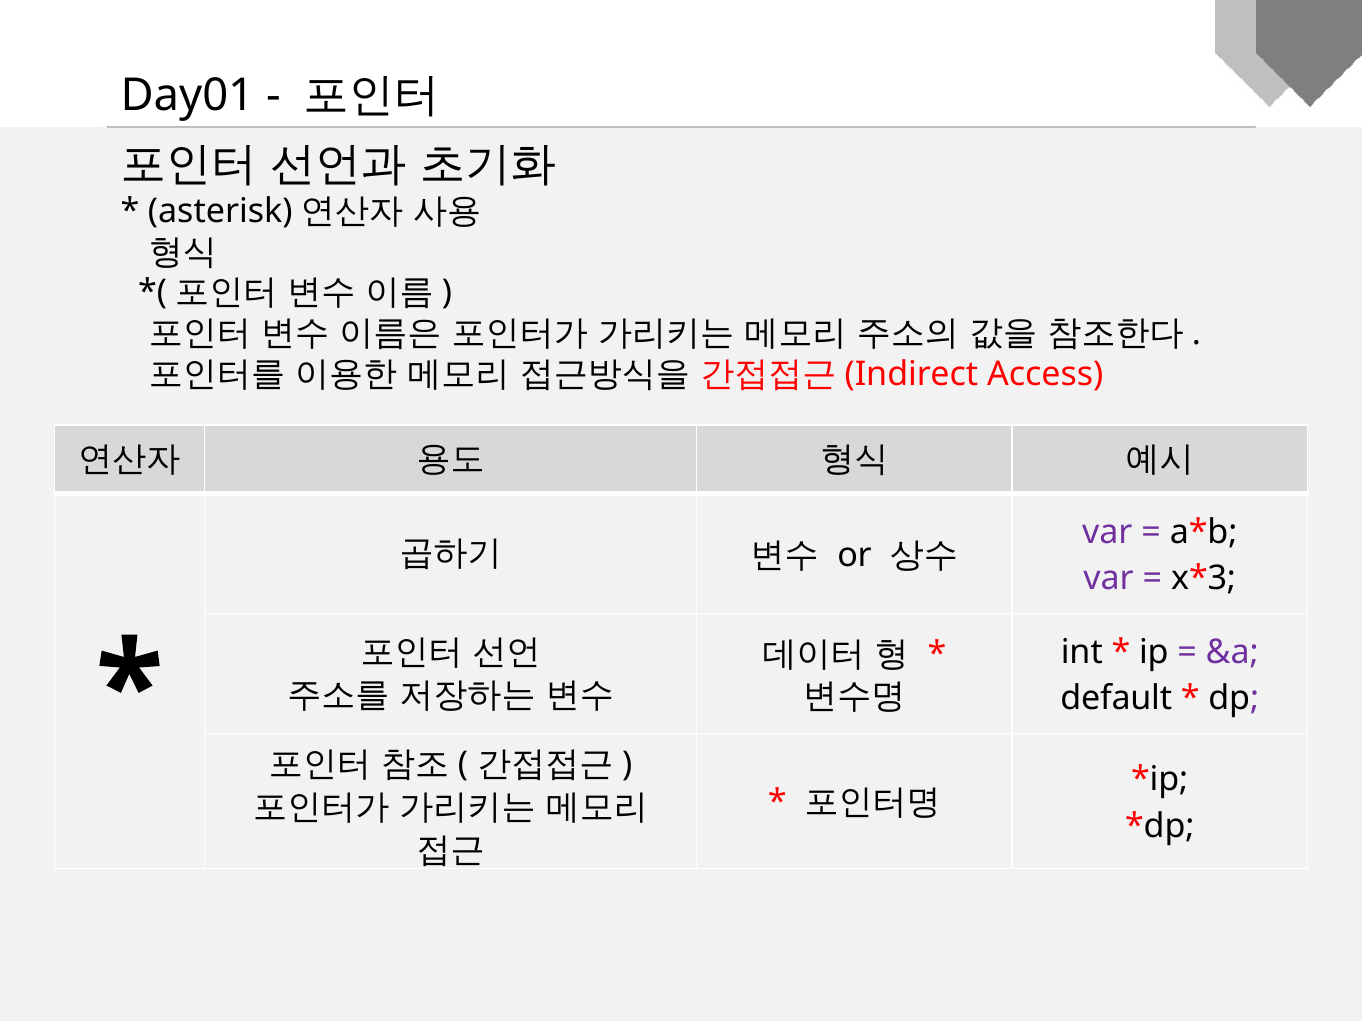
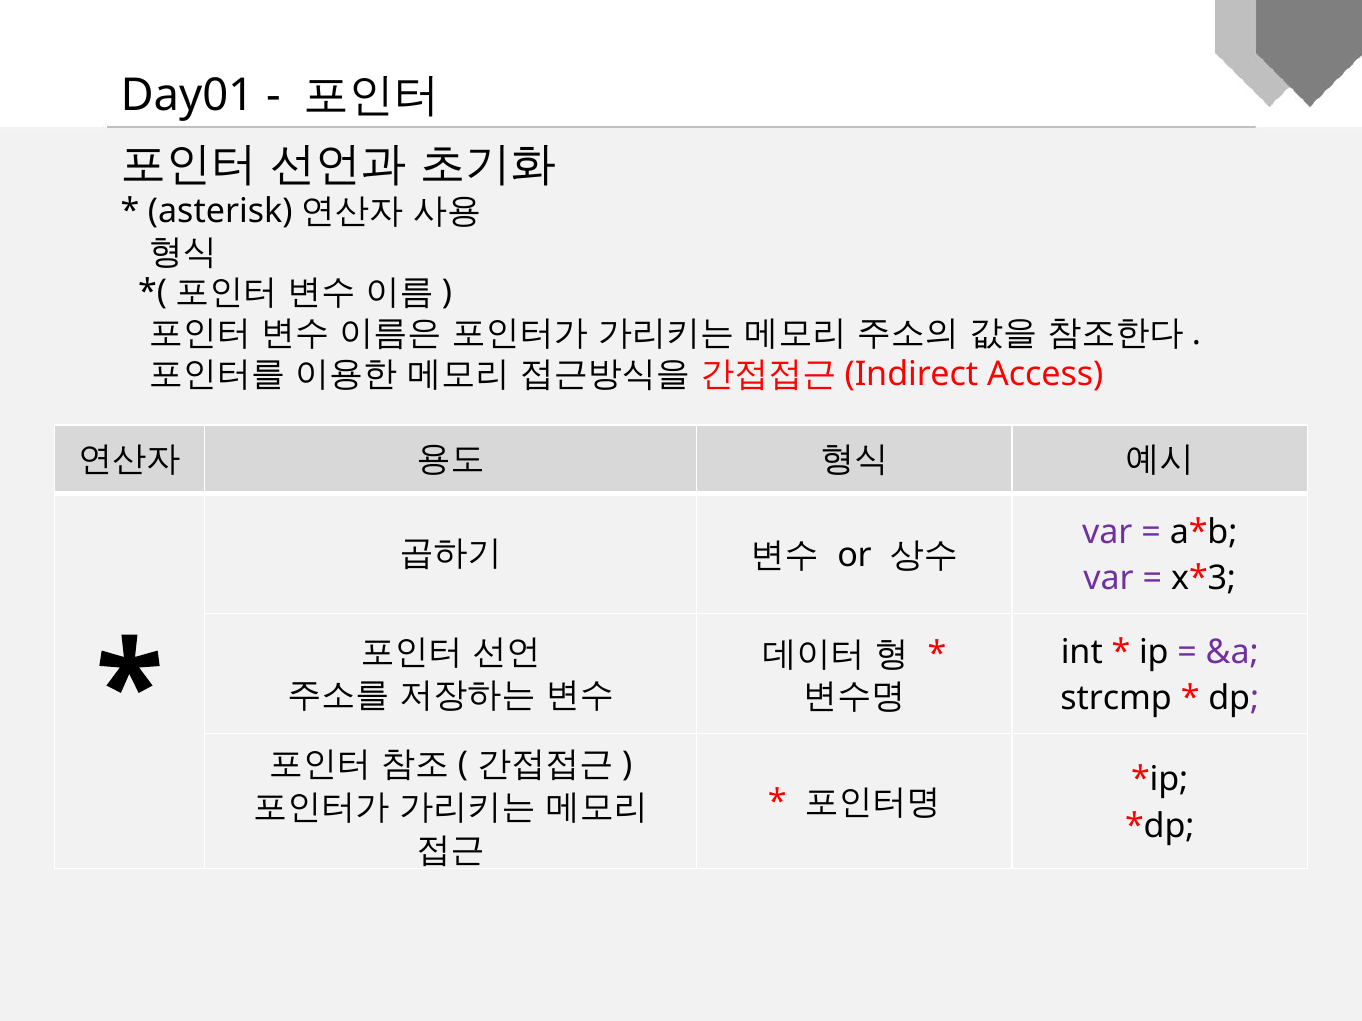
default: default -> strcmp
